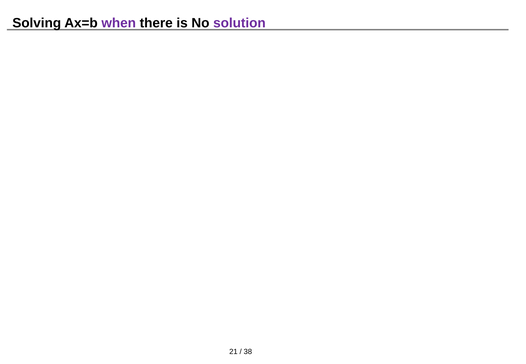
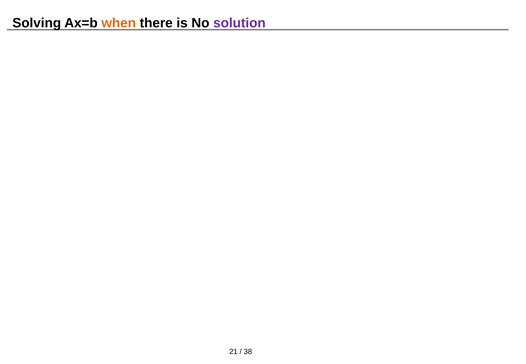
when colour: purple -> orange
